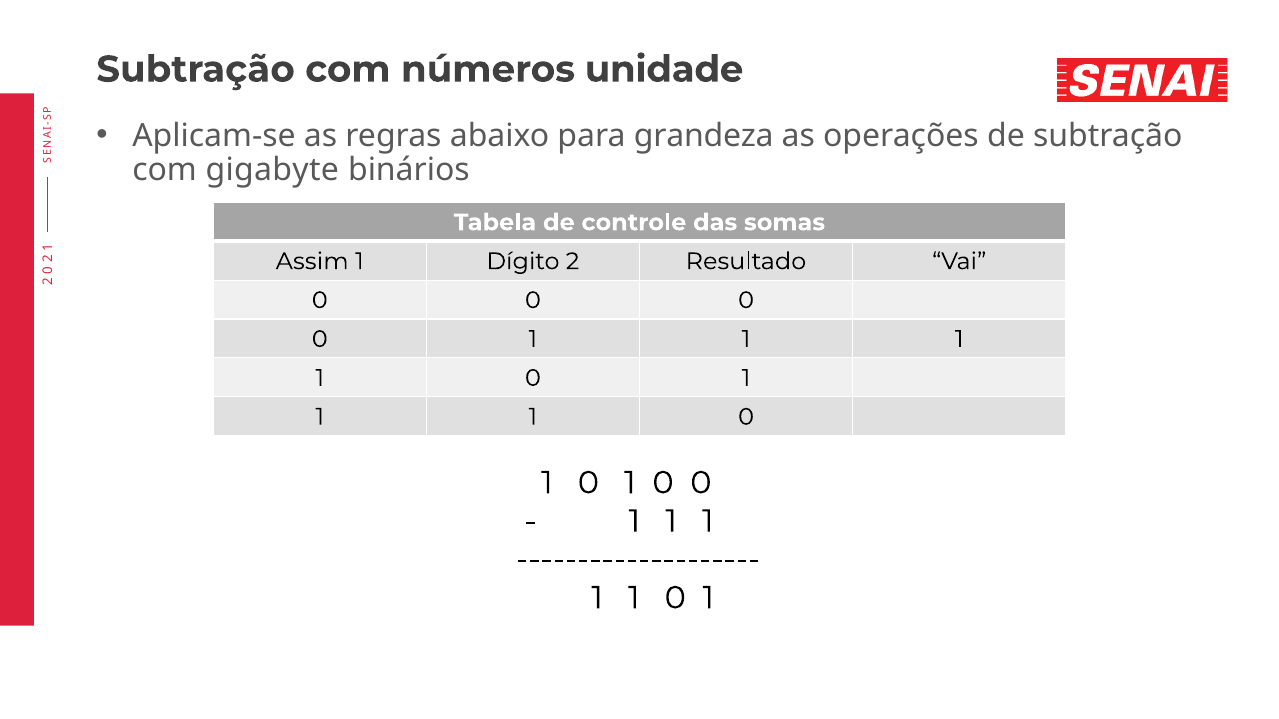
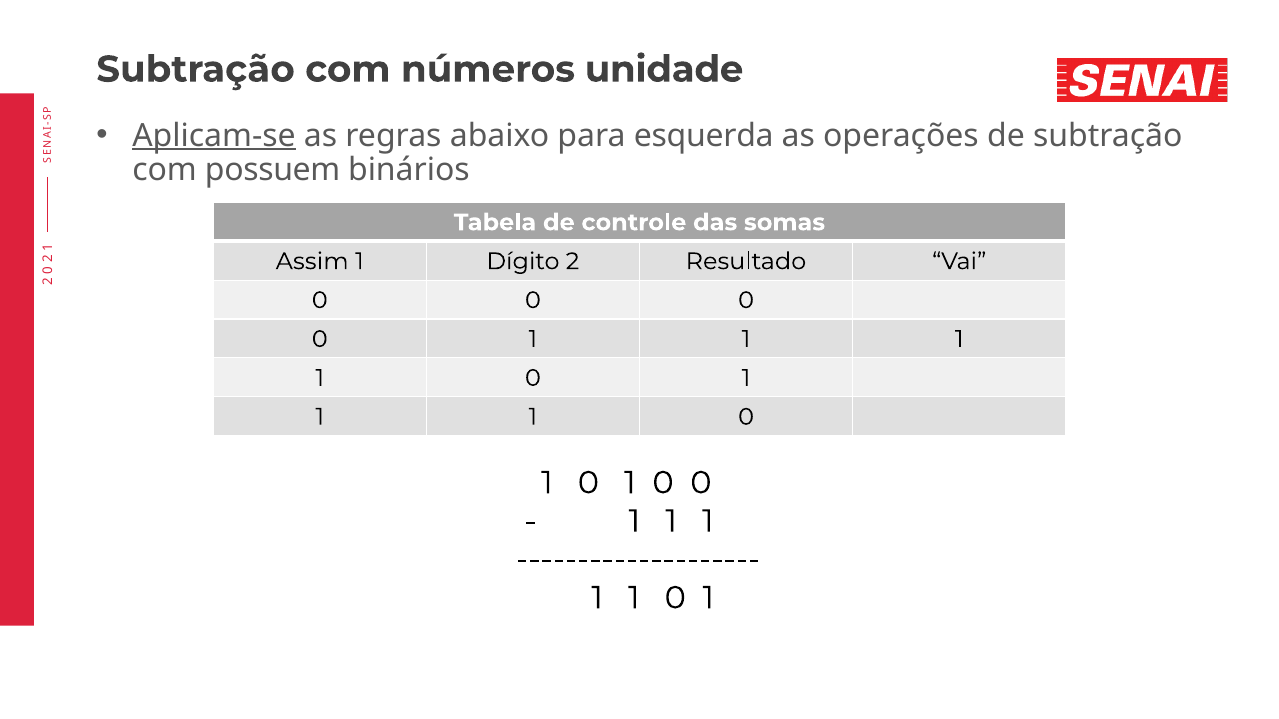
Aplicam-se underline: none -> present
grandeza: grandeza -> esquerda
gigabyte: gigabyte -> possuem
